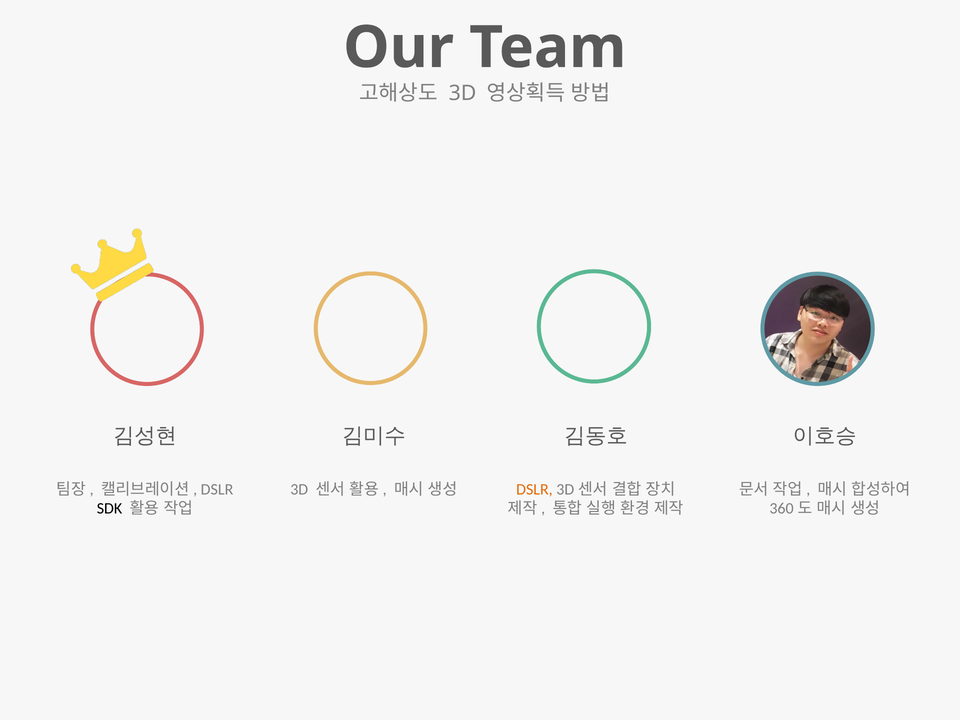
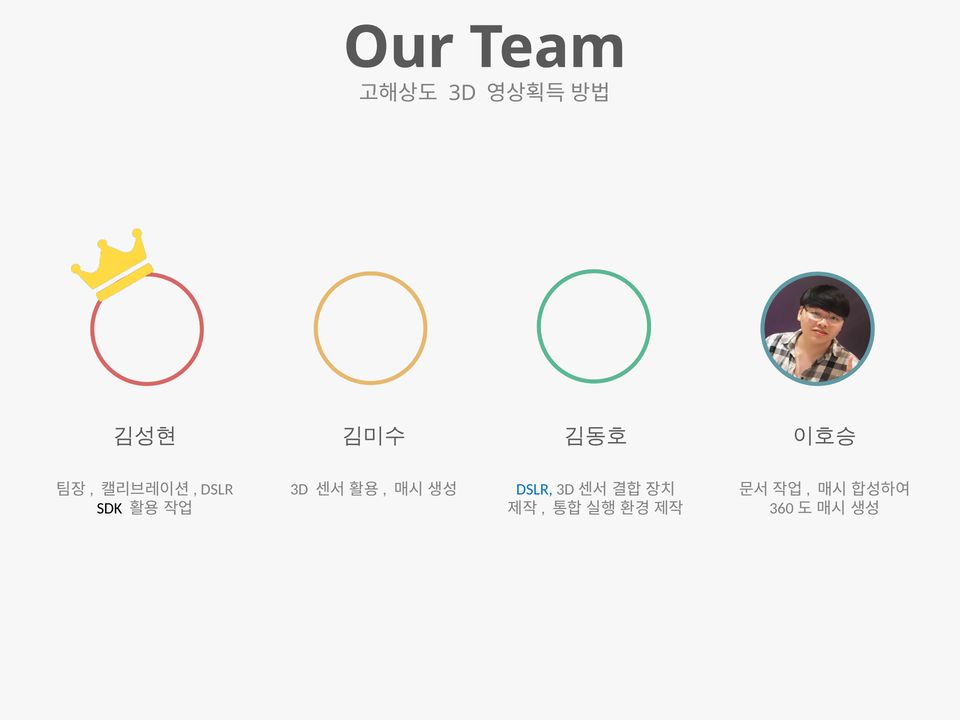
DSLR at (534, 489) colour: orange -> blue
